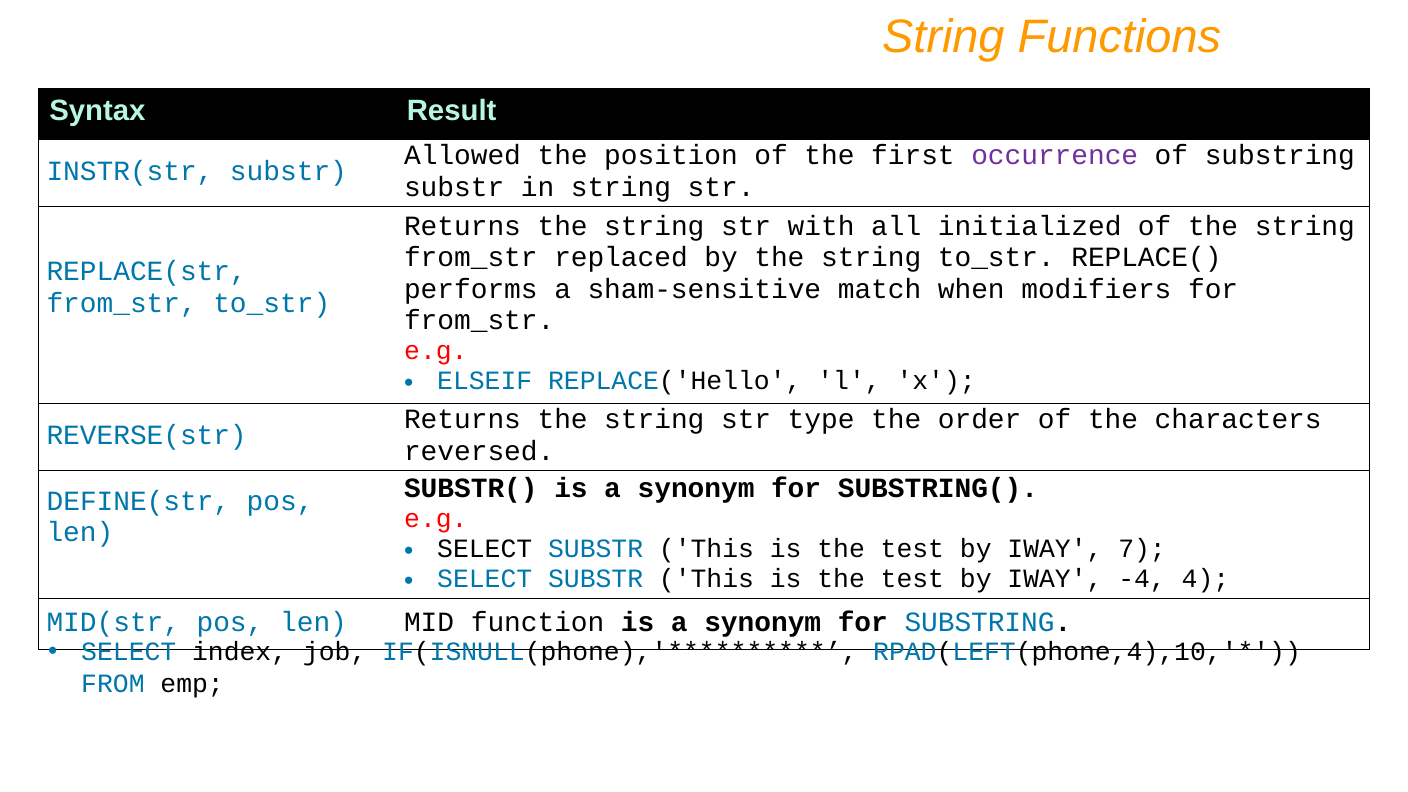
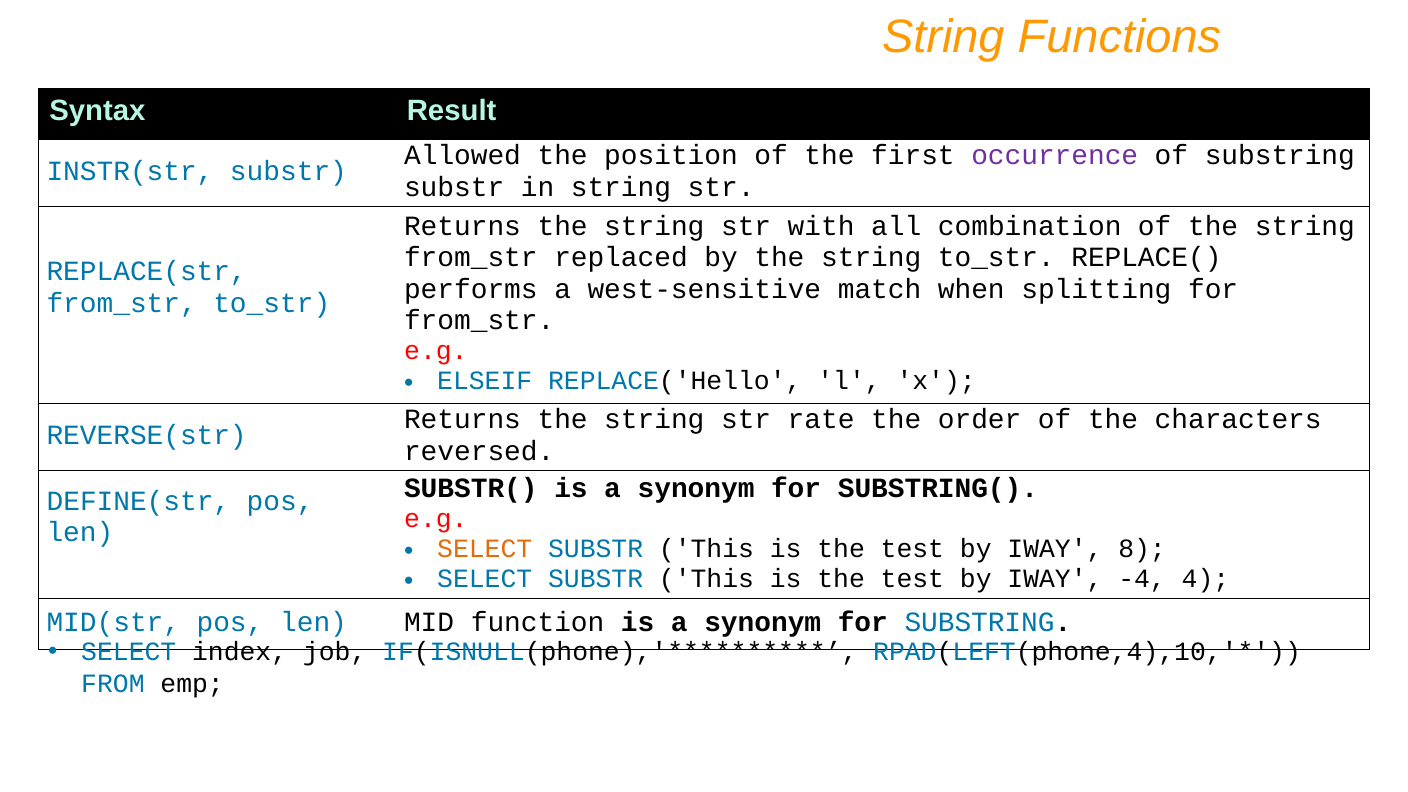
initialized: initialized -> combination
sham-sensitive: sham-sensitive -> west-sensitive
modifiers: modifiers -> splitting
type: type -> rate
SELECT at (485, 549) colour: black -> orange
7: 7 -> 8
